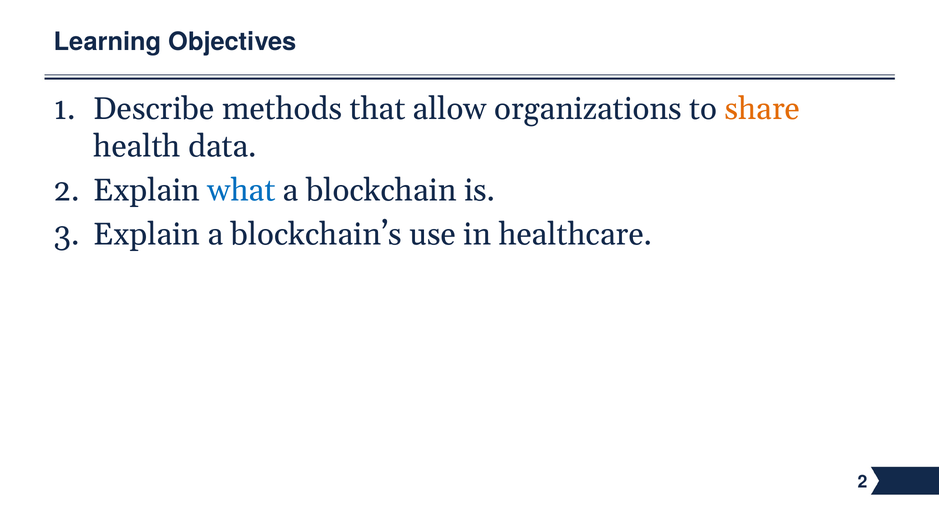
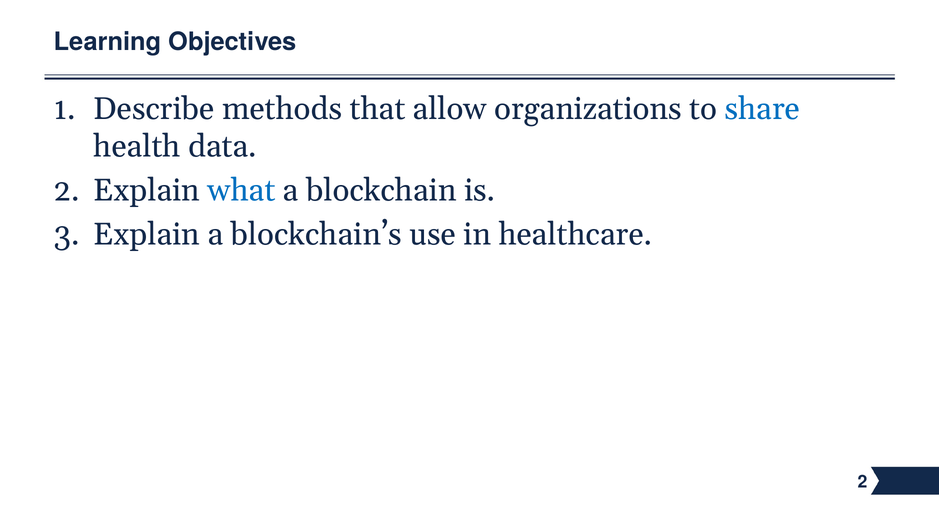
share colour: orange -> blue
